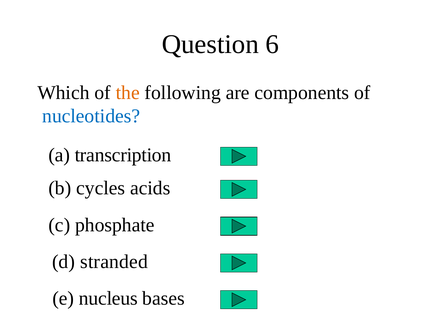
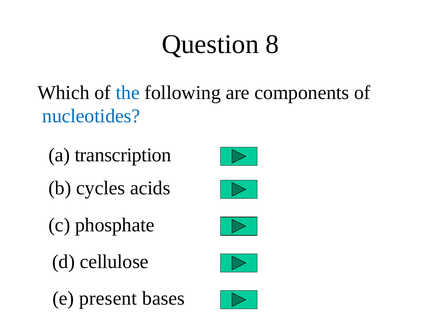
6: 6 -> 8
the colour: orange -> blue
stranded: stranded -> cellulose
nucleus: nucleus -> present
